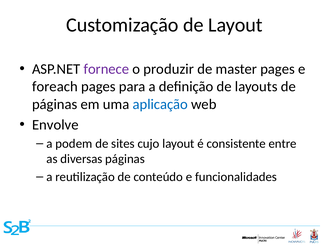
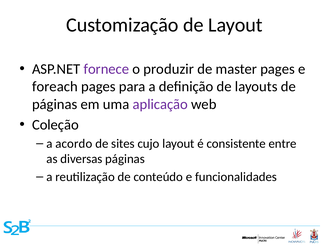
aplicação colour: blue -> purple
Envolve: Envolve -> Coleção
podem: podem -> acordo
